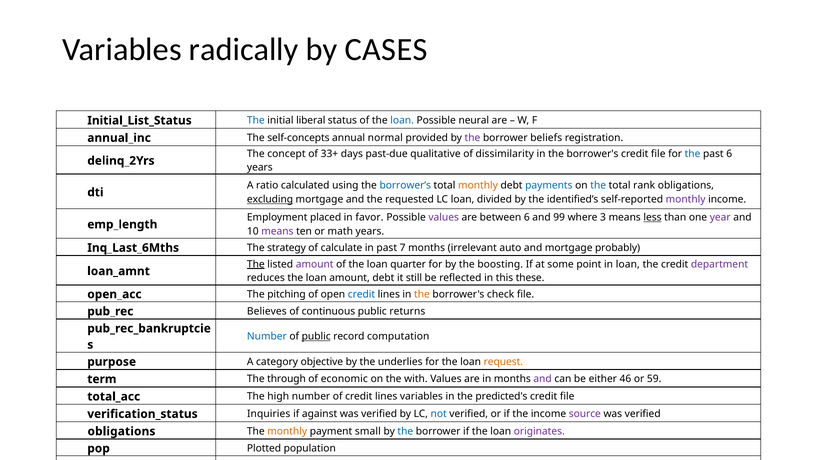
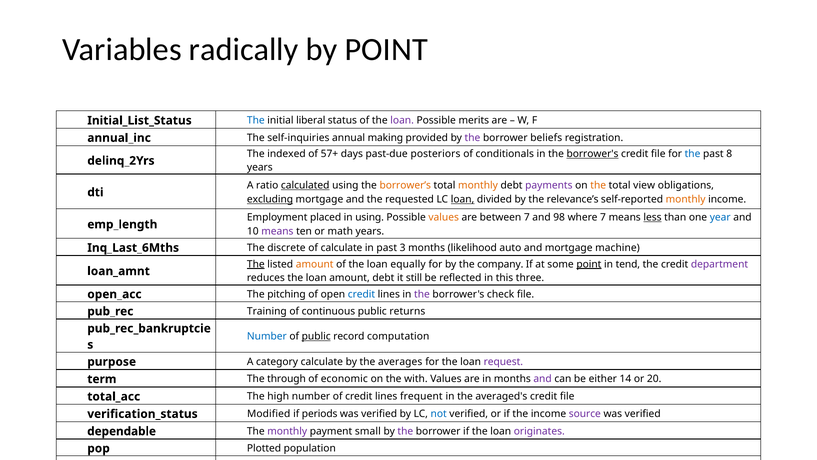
by CASES: CASES -> POINT
loan at (402, 120) colour: blue -> purple
neural: neural -> merits
self-concepts: self-concepts -> self-inquiries
normal: normal -> making
concept: concept -> indexed
33+: 33+ -> 57+
qualitative: qualitative -> posteriors
dissimilarity: dissimilarity -> conditionals
borrower's at (593, 154) underline: none -> present
past 6: 6 -> 8
calculated underline: none -> present
borrower’s colour: blue -> orange
payments colour: blue -> purple
the at (598, 185) colour: blue -> orange
rank: rank -> view
loan at (463, 199) underline: none -> present
identified’s: identified’s -> relevance’s
monthly at (686, 199) colour: purple -> orange
in favor: favor -> using
values at (444, 217) colour: purple -> orange
between 6: 6 -> 7
99: 99 -> 98
where 3: 3 -> 7
year colour: purple -> blue
strategy: strategy -> discrete
7: 7 -> 3
irrelevant: irrelevant -> likelihood
probably: probably -> machine
amount at (315, 264) colour: purple -> orange
quarter: quarter -> equally
boosting: boosting -> company
point at (589, 264) underline: none -> present
in loan: loan -> tend
these: these -> three
the at (422, 294) colour: orange -> purple
Believes: Believes -> Training
category objective: objective -> calculate
underlies: underlies -> averages
request colour: orange -> purple
46: 46 -> 14
59: 59 -> 20
lines variables: variables -> frequent
predicted's: predicted's -> averaged's
Inquiries: Inquiries -> Modified
against: against -> periods
obligations at (121, 431): obligations -> dependable
monthly at (287, 431) colour: orange -> purple
the at (405, 431) colour: blue -> purple
